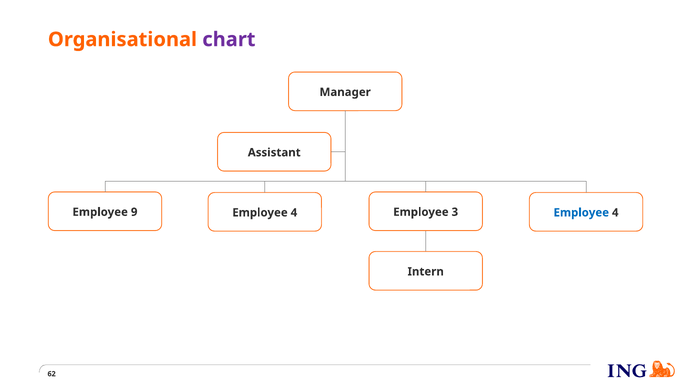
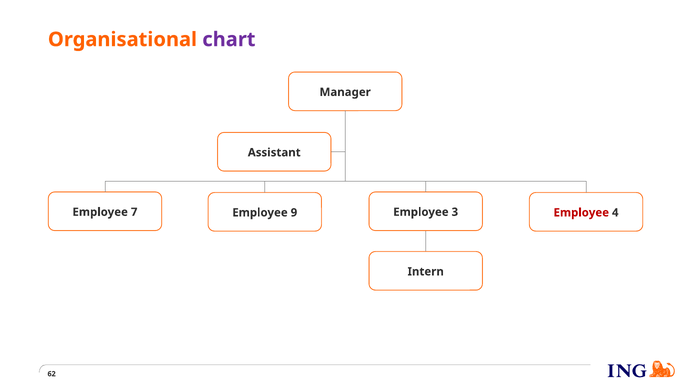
9: 9 -> 7
4 at (294, 212): 4 -> 9
Employee at (581, 212) colour: blue -> red
